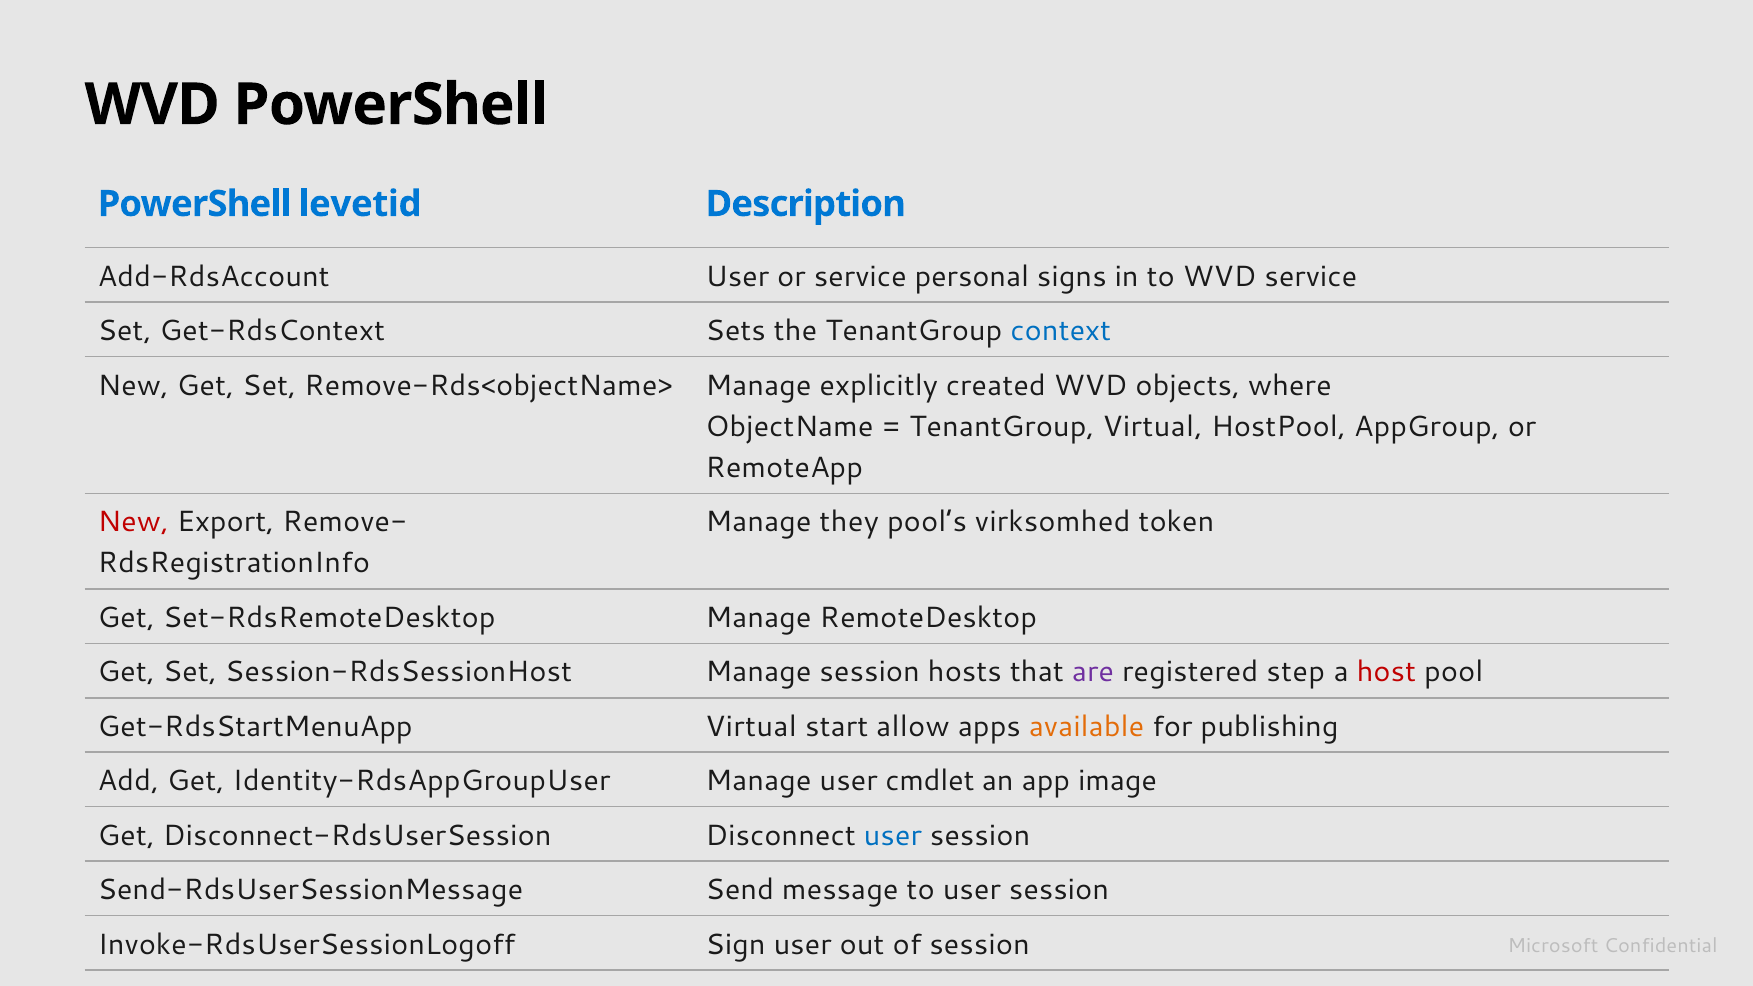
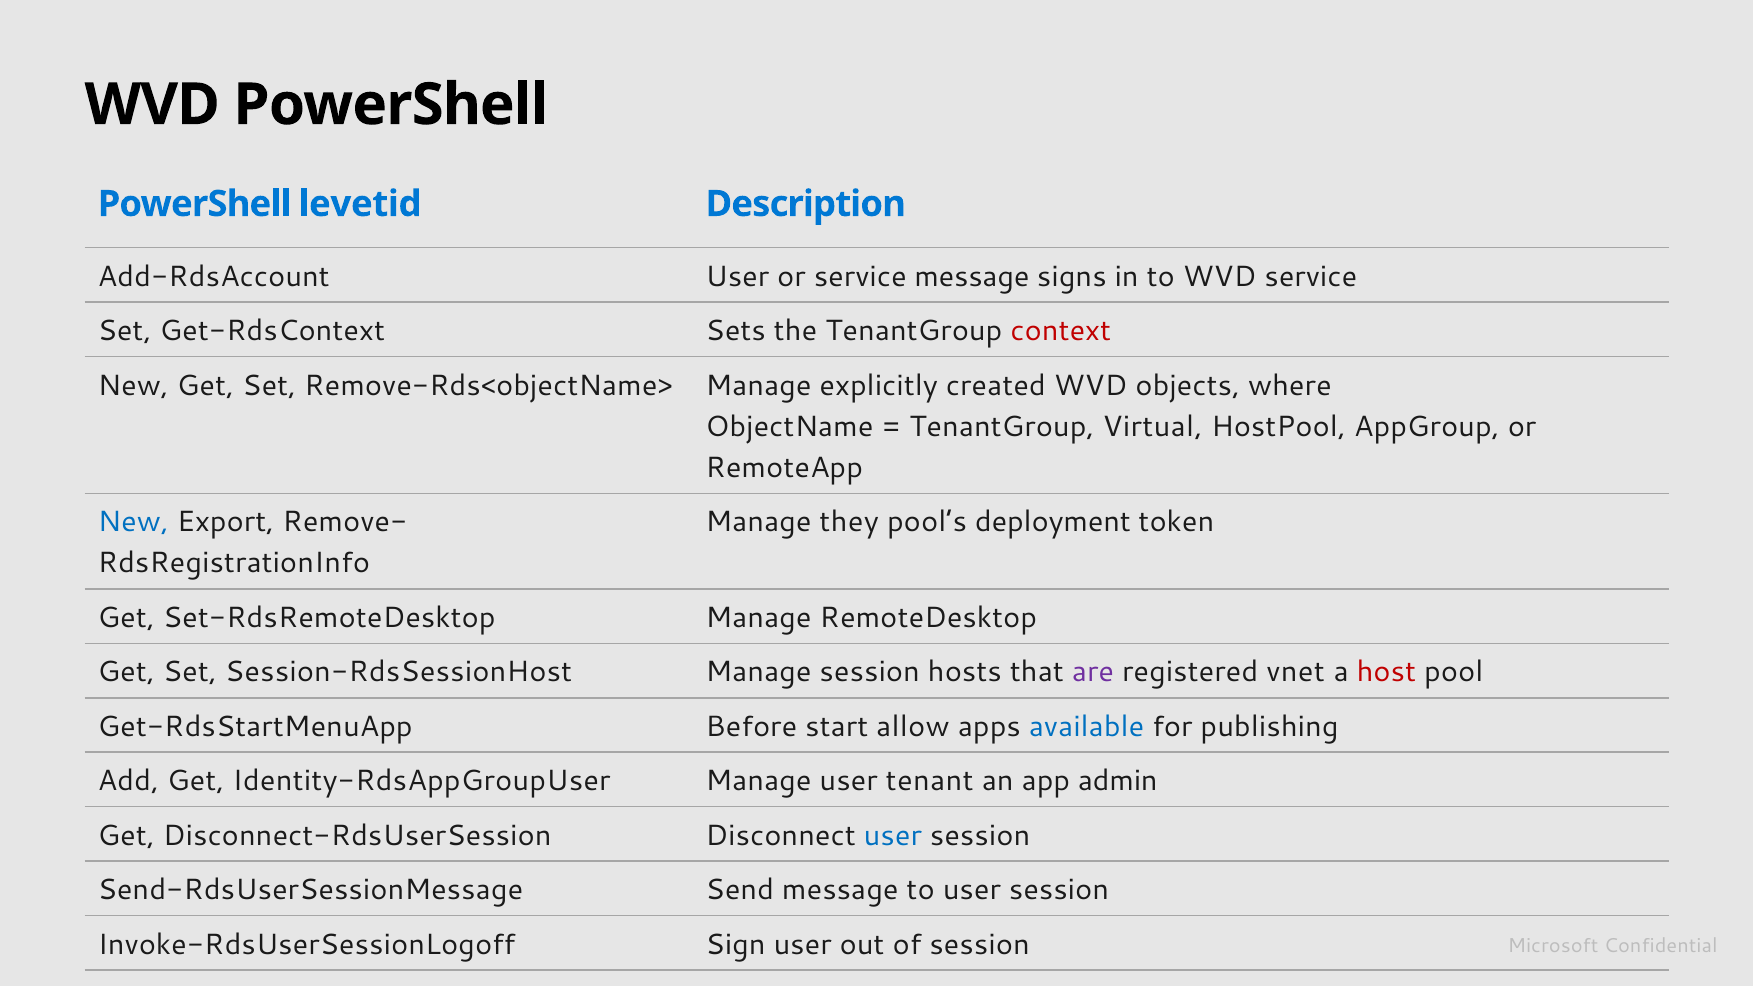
service personal: personal -> message
context colour: blue -> red
New at (133, 522) colour: red -> blue
virksomhed: virksomhed -> deployment
step: step -> vnet
Get-RdsStartMenuApp Virtual: Virtual -> Before
available colour: orange -> blue
cmdlet: cmdlet -> tenant
app image: image -> admin
